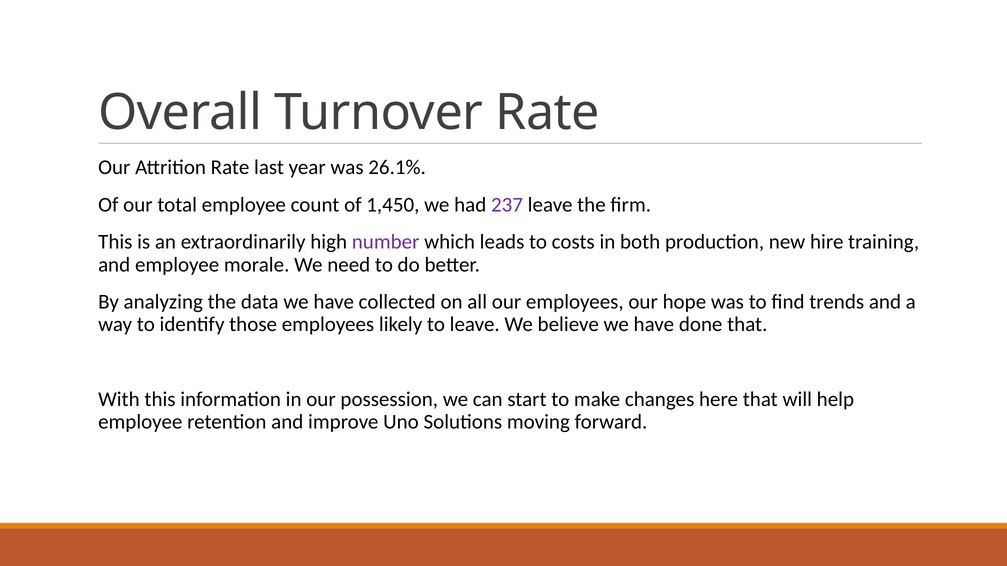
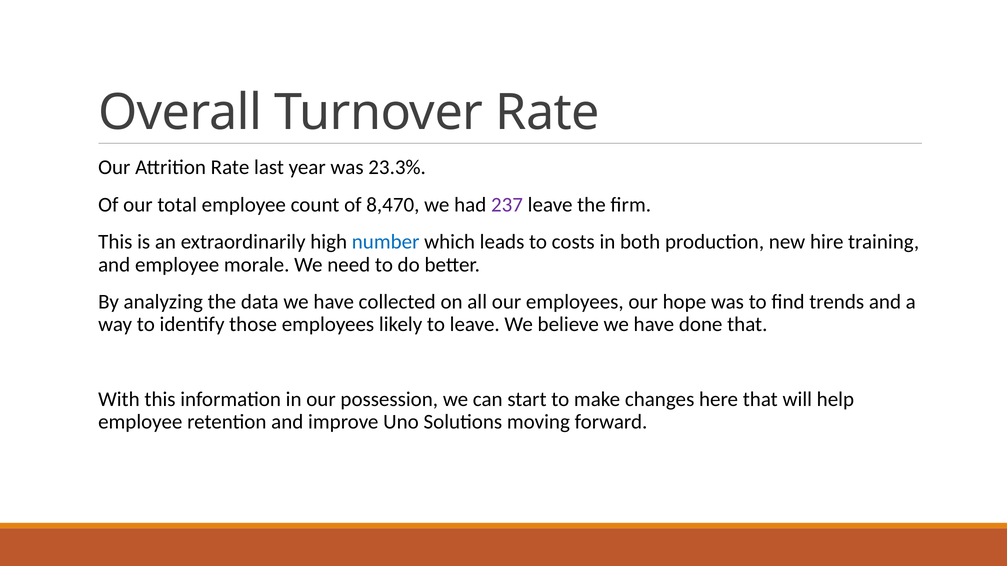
26.1%: 26.1% -> 23.3%
1,450: 1,450 -> 8,470
number colour: purple -> blue
